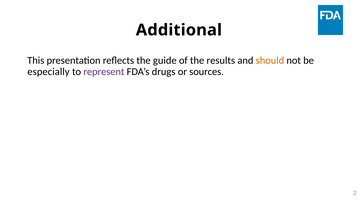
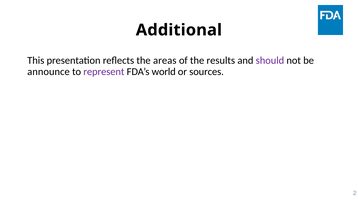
guide: guide -> areas
should colour: orange -> purple
especially: especially -> announce
drugs: drugs -> world
